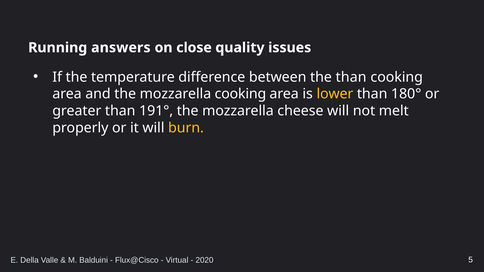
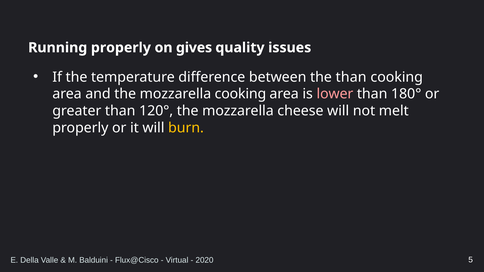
Running answers: answers -> properly
close: close -> gives
lower colour: yellow -> pink
191°: 191° -> 120°
